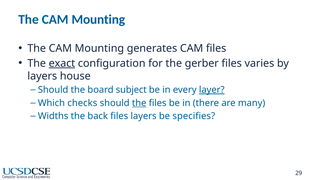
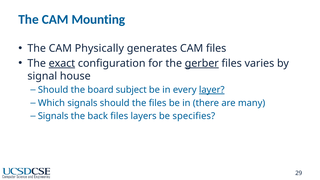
Mounting at (99, 48): Mounting -> Physically
gerber underline: none -> present
layers at (42, 76): layers -> signal
Which checks: checks -> signals
the at (139, 103) underline: present -> none
Widths at (53, 116): Widths -> Signals
